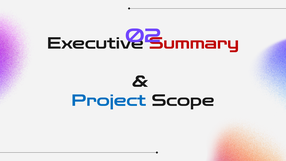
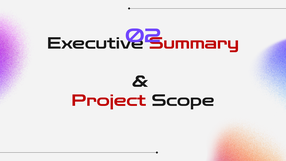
Project colour: blue -> red
